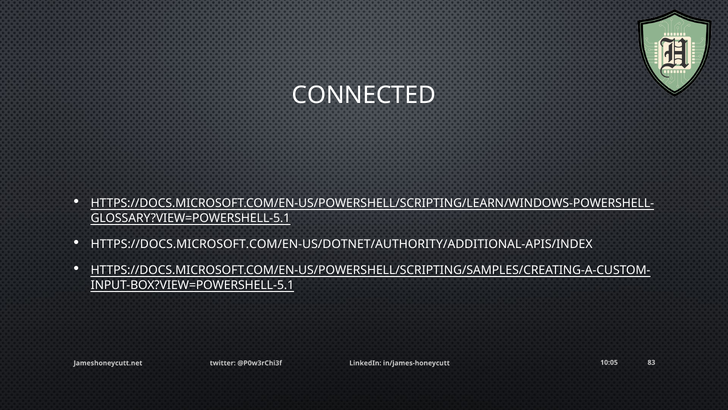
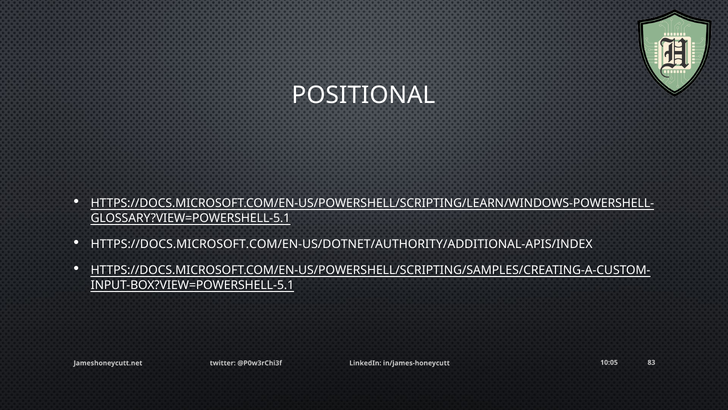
CONNECTED: CONNECTED -> POSITIONAL
